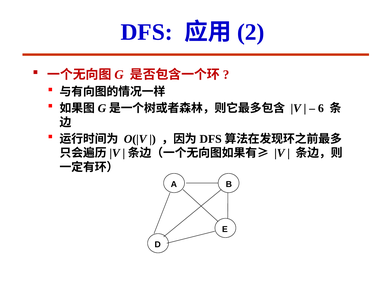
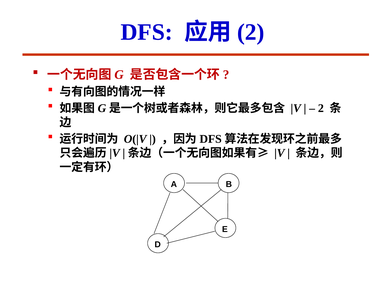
6 at (321, 108): 6 -> 2
